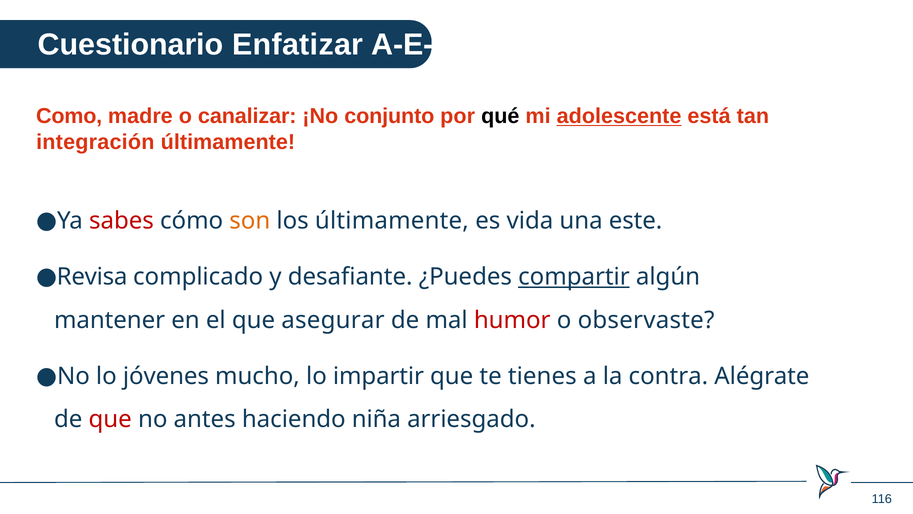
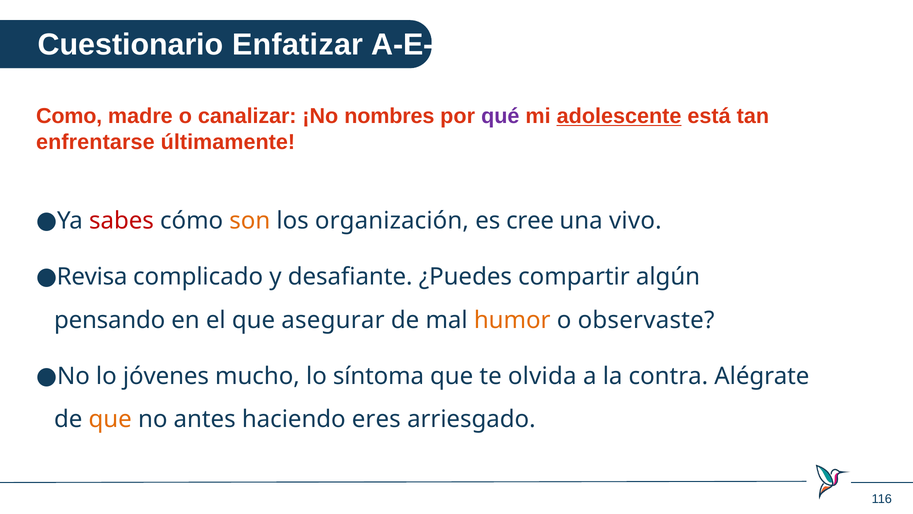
conjunto: conjunto -> nombres
qué colour: black -> purple
integración: integración -> enfrentarse
los últimamente: últimamente -> organización
vida: vida -> cree
este: este -> vivo
compartir underline: present -> none
mantener: mantener -> pensando
humor colour: red -> orange
impartir: impartir -> síntoma
tienes: tienes -> olvida
que at (110, 419) colour: red -> orange
niña: niña -> eres
